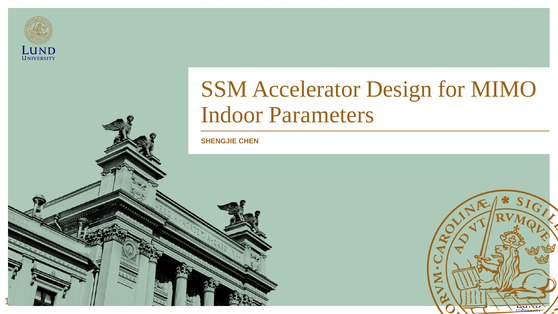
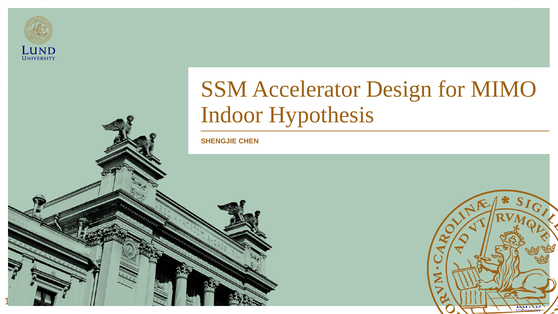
Parameters: Parameters -> Hypothesis
